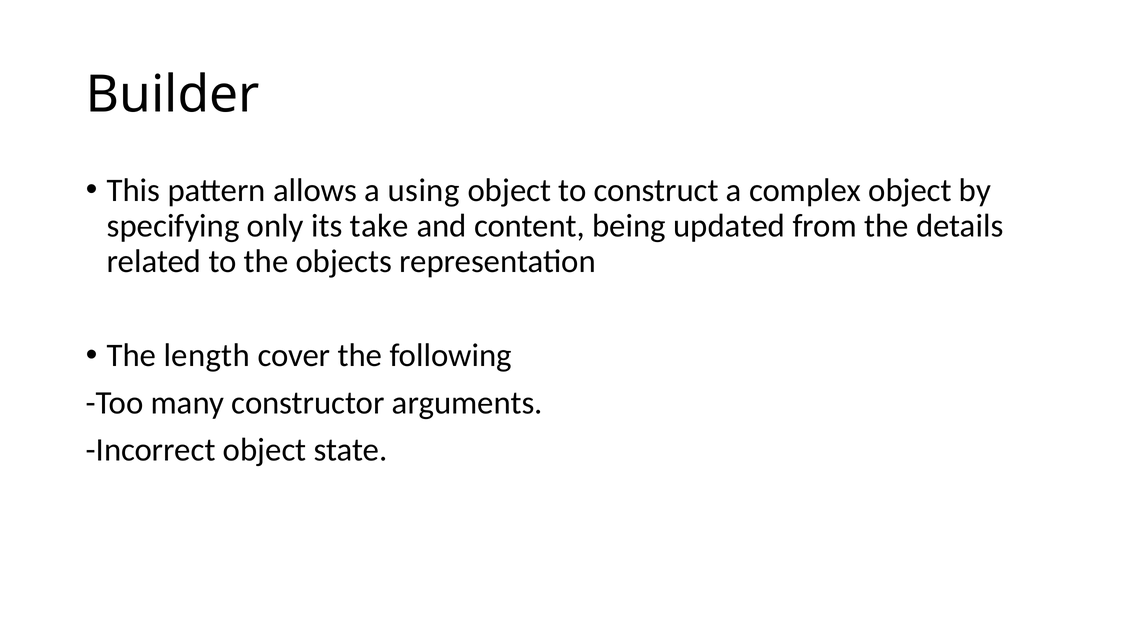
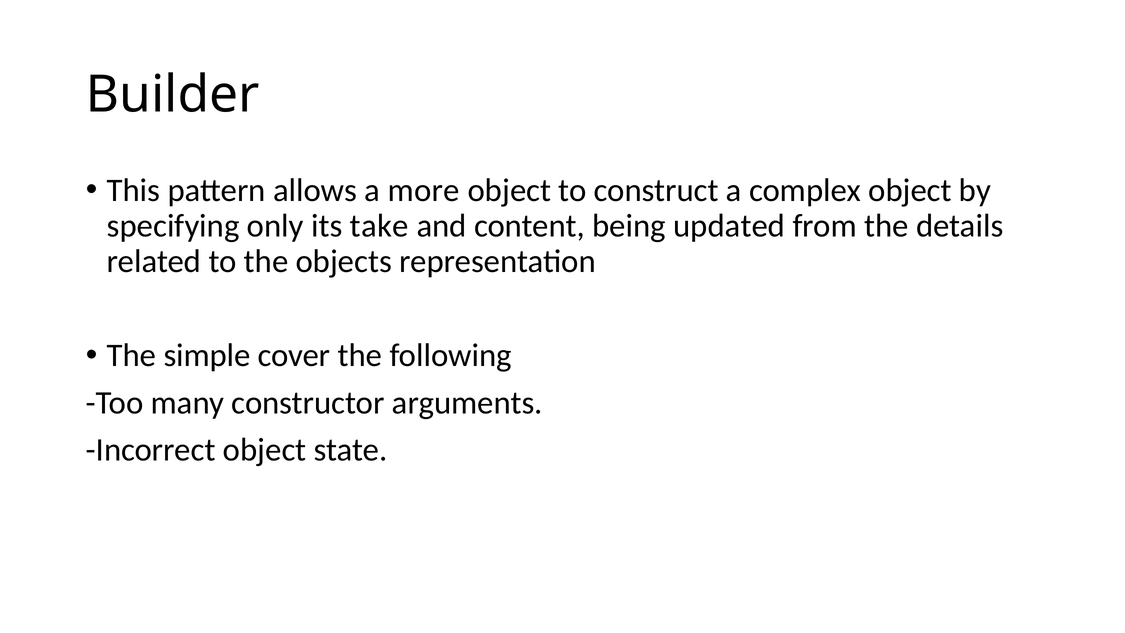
using: using -> more
length: length -> simple
